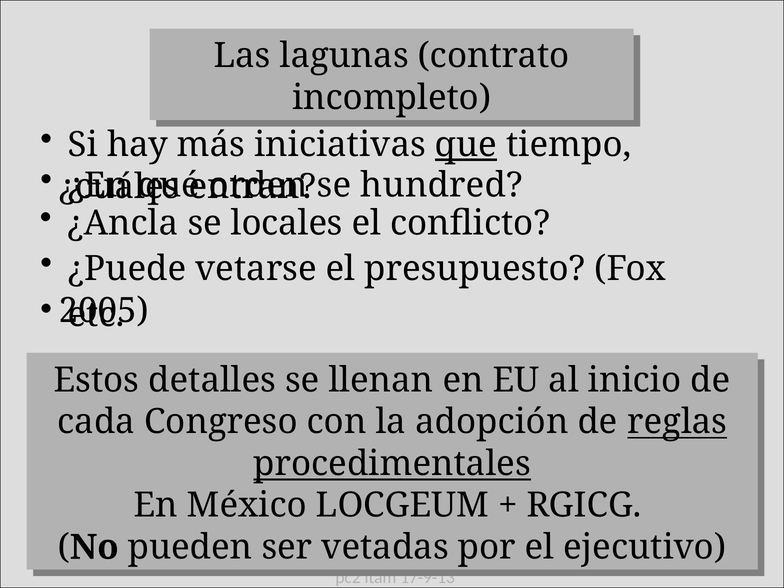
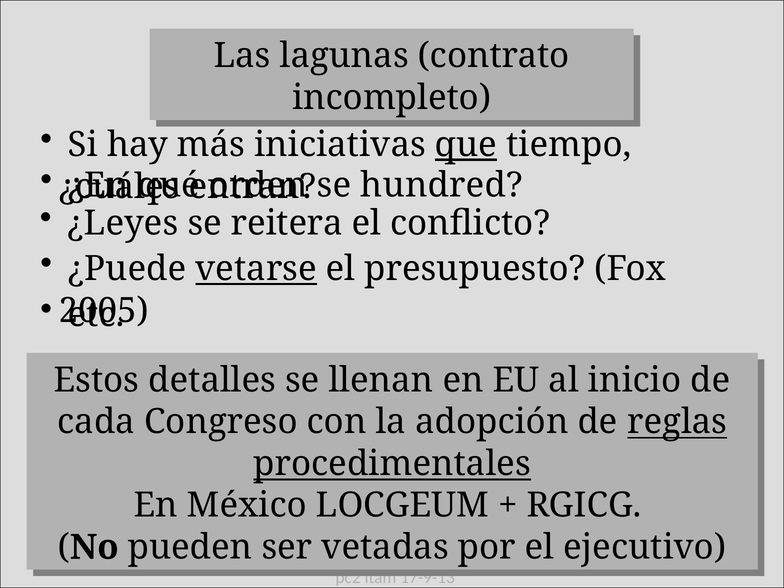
¿Ancla: ¿Ancla -> ¿Leyes
locales: locales -> reitera
vetarse underline: none -> present
